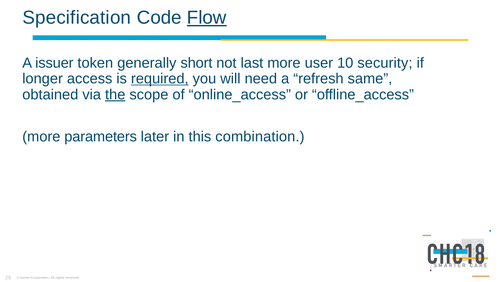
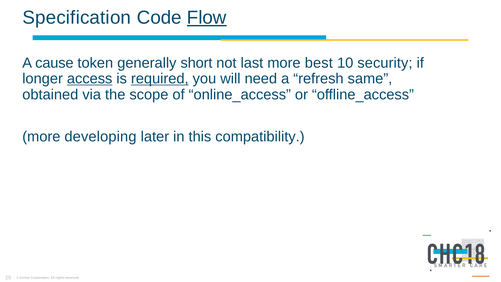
issuer: issuer -> cause
user: user -> best
access underline: none -> present
the underline: present -> none
parameters: parameters -> developing
combination: combination -> compatibility
